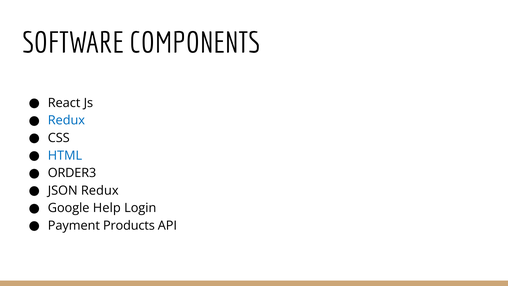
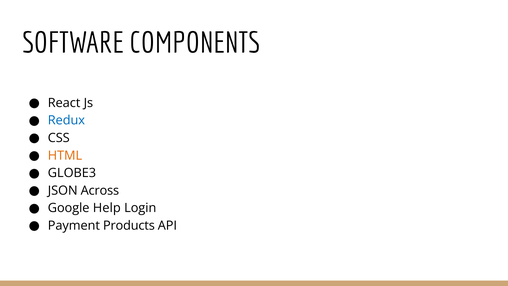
HTML colour: blue -> orange
ORDER3: ORDER3 -> GLOBE3
JSON Redux: Redux -> Across
